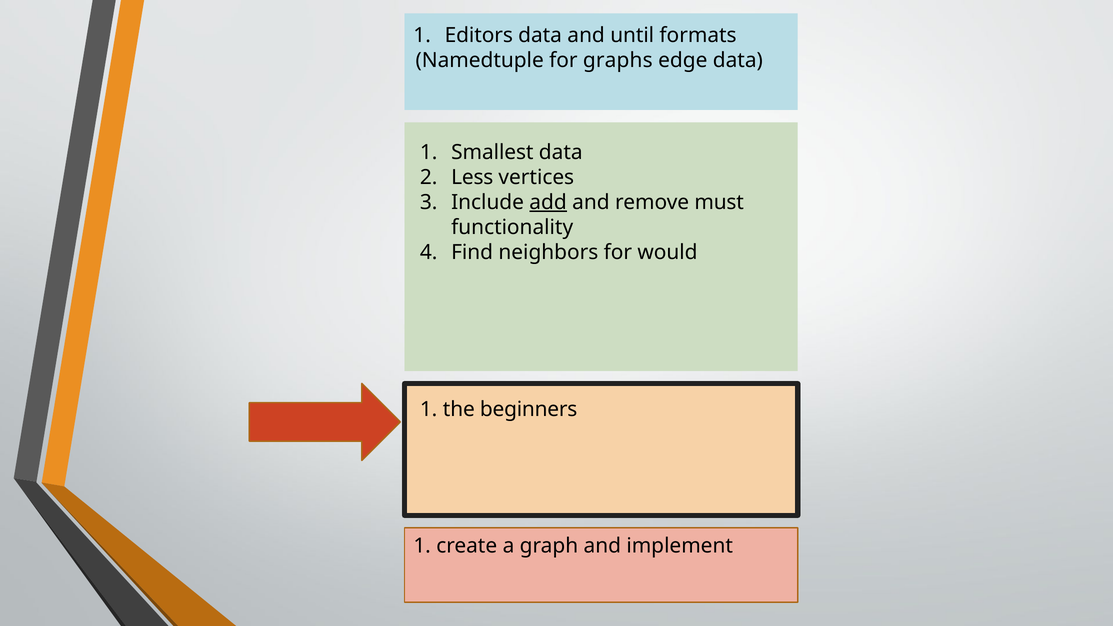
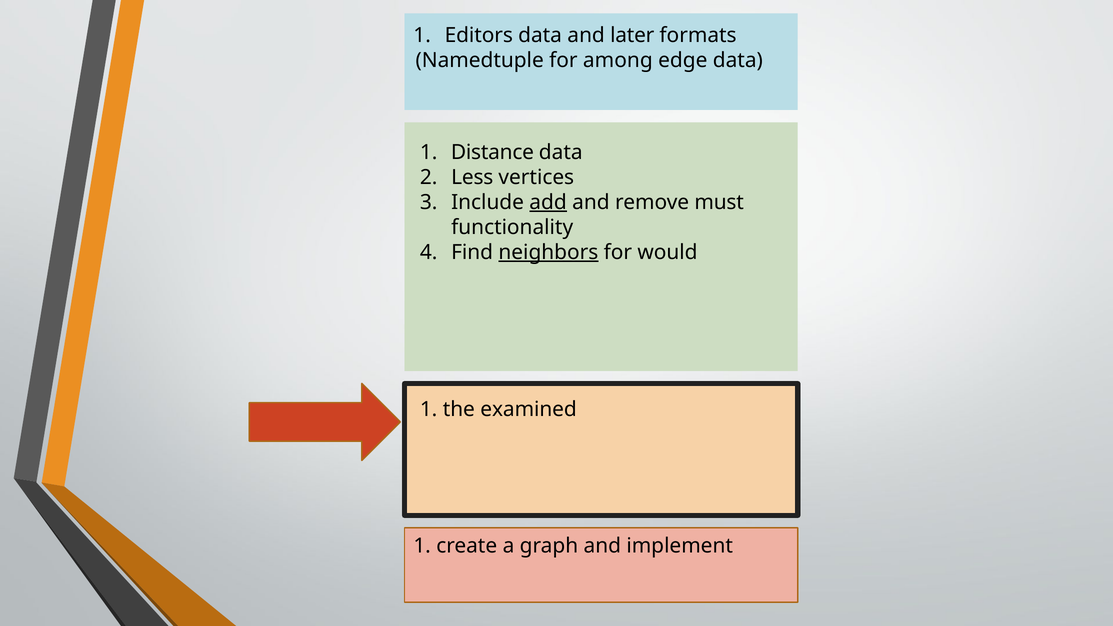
until: until -> later
graphs: graphs -> among
Smallest: Smallest -> Distance
neighbors underline: none -> present
beginners: beginners -> examined
